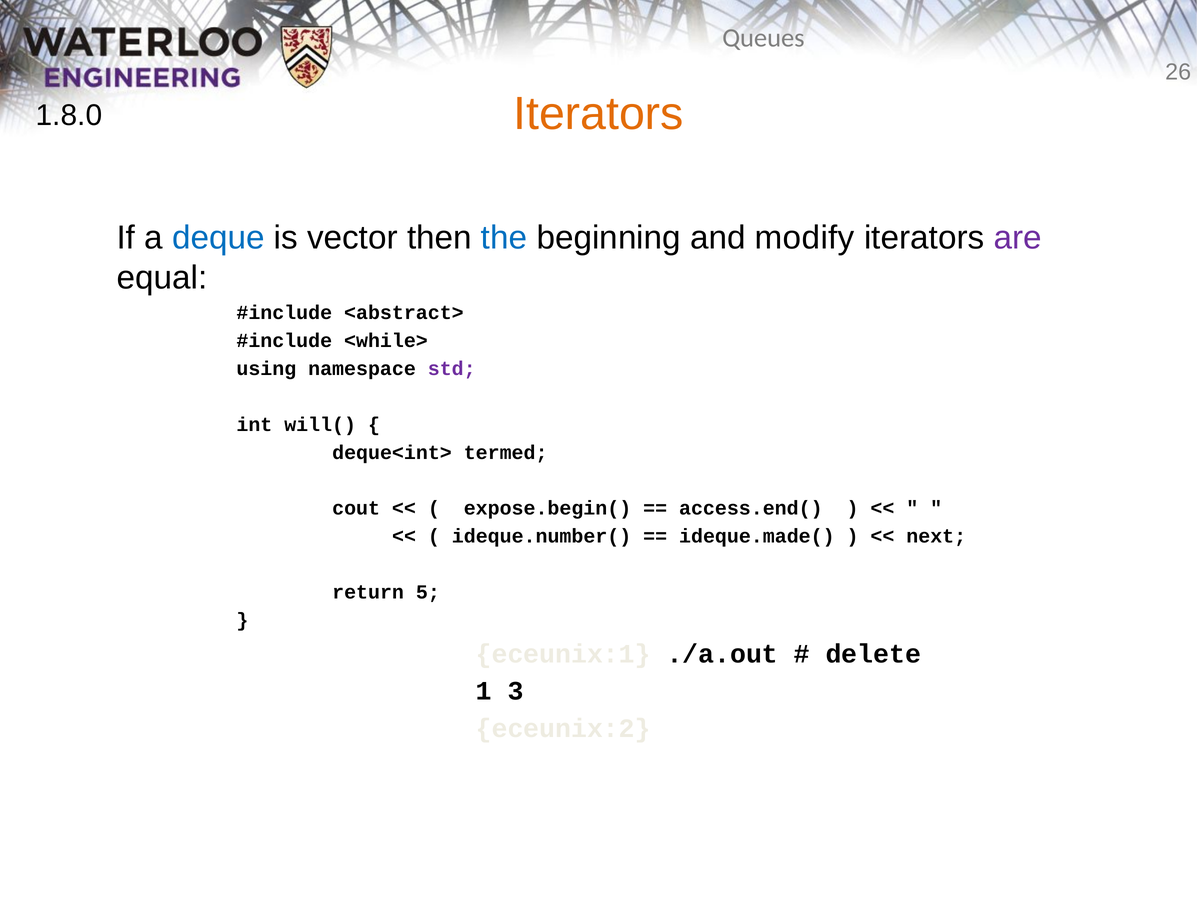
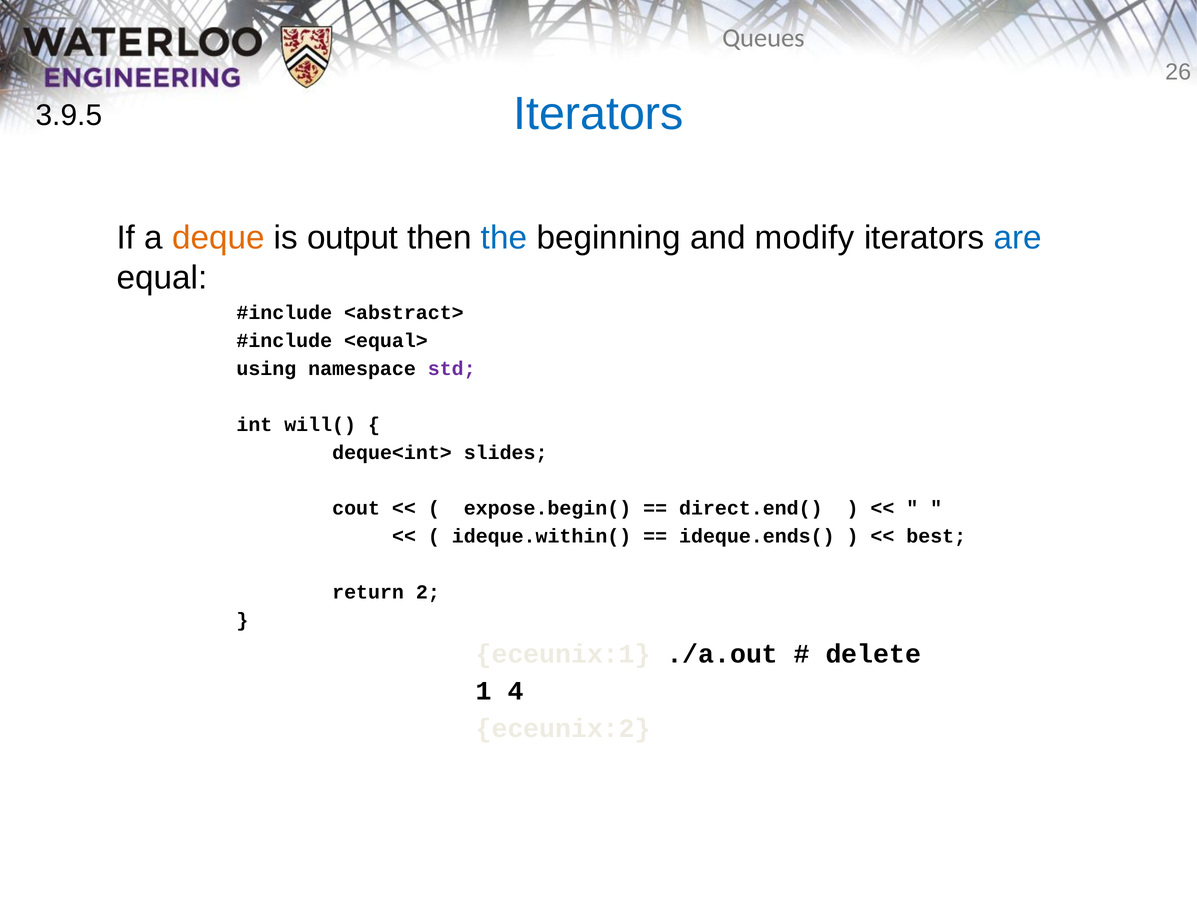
Iterators at (598, 114) colour: orange -> blue
1.8.0: 1.8.0 -> 3.9.5
deque colour: blue -> orange
vector: vector -> output
are colour: purple -> blue
<while>: <while> -> <equal>
termed: termed -> slides
access.end(: access.end( -> direct.end(
ideque.number(: ideque.number( -> ideque.within(
ideque.made(: ideque.made( -> ideque.ends(
next: next -> best
5: 5 -> 2
3: 3 -> 4
